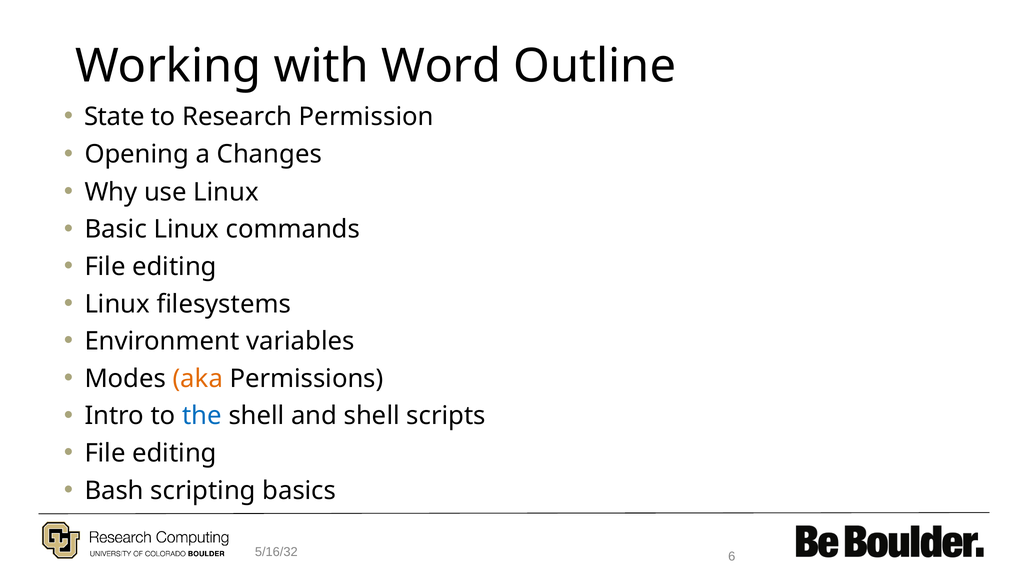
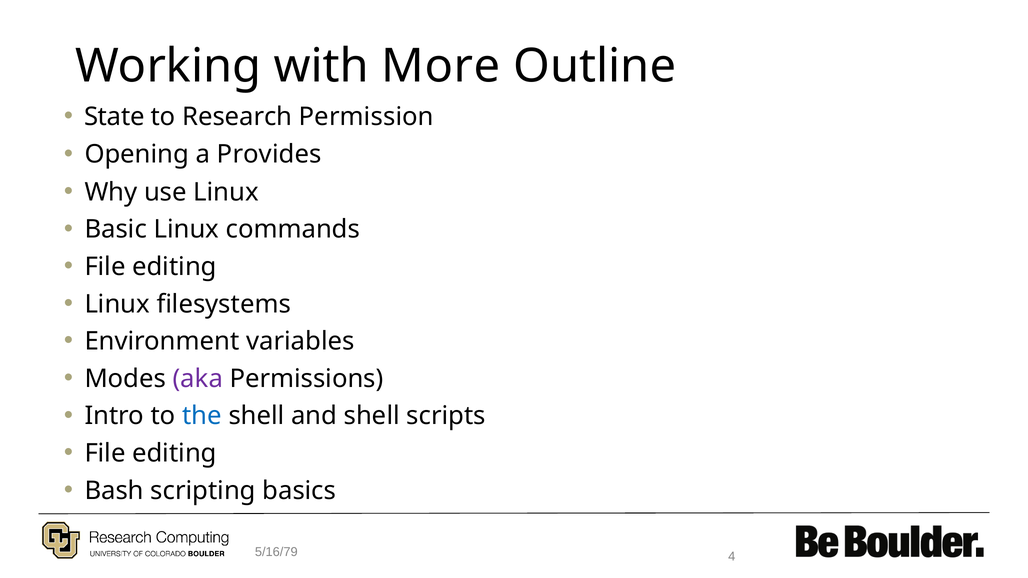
Word: Word -> More
Changes: Changes -> Provides
aka colour: orange -> purple
5/16/32: 5/16/32 -> 5/16/79
6: 6 -> 4
